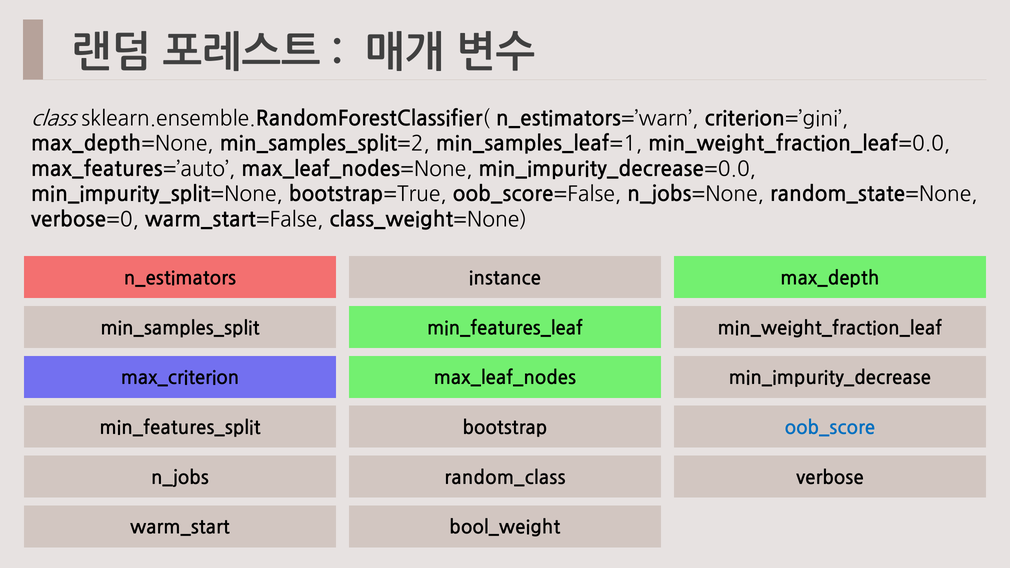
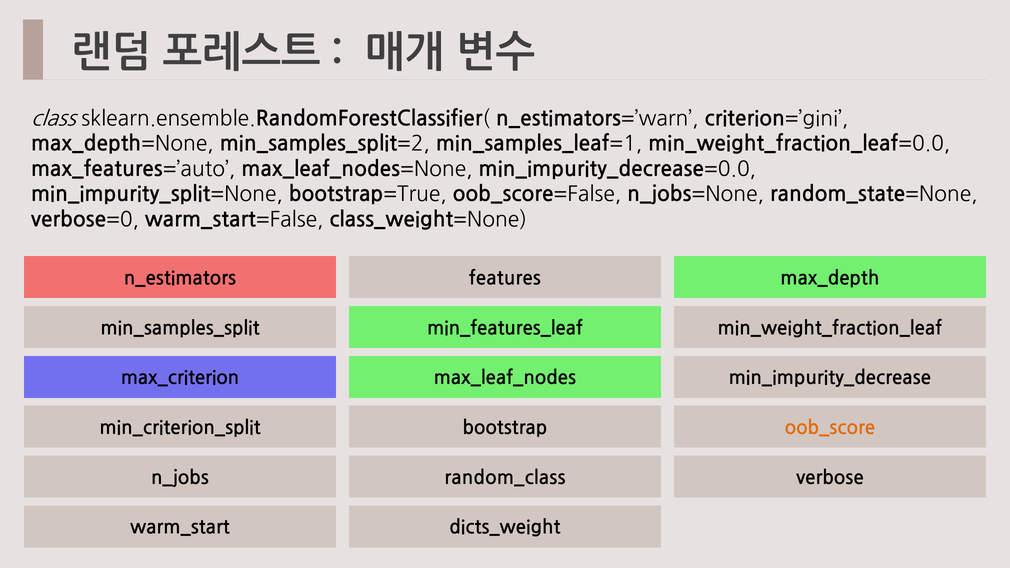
instance: instance -> features
min_features_split: min_features_split -> min_criterion_split
oob_score colour: blue -> orange
bool_weight: bool_weight -> dicts_weight
